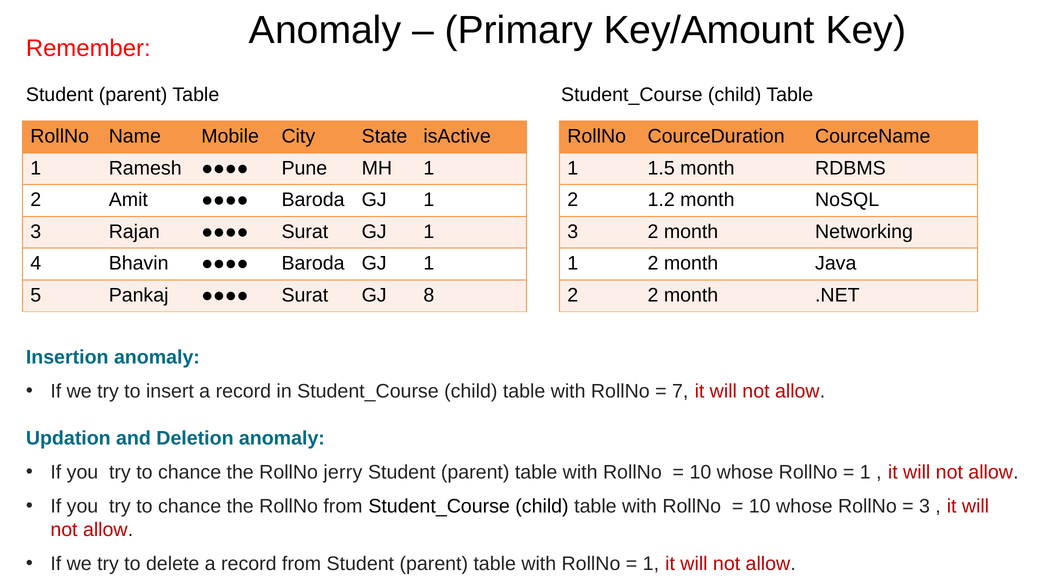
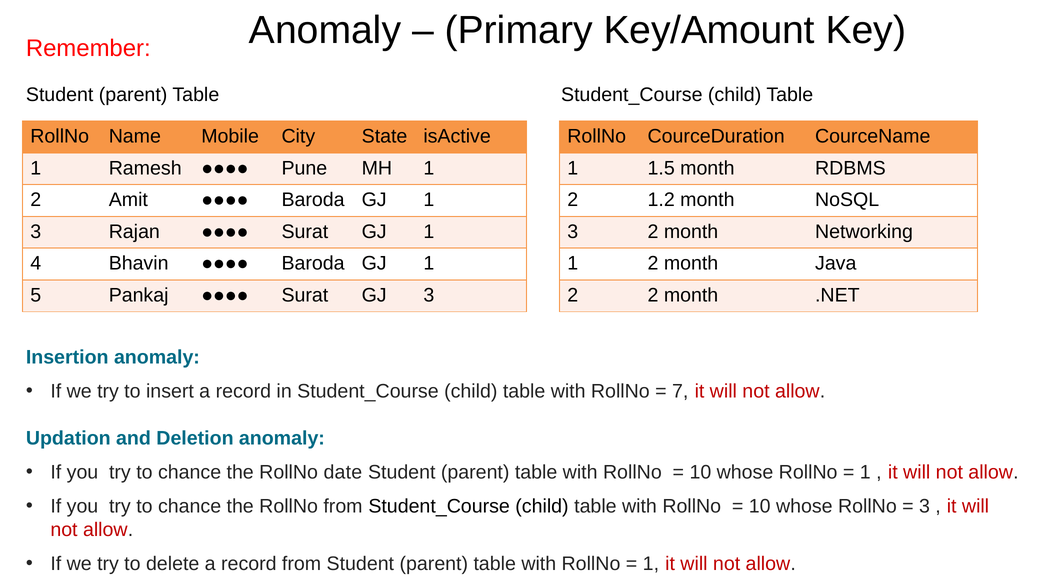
GJ 8: 8 -> 3
jerry: jerry -> date
